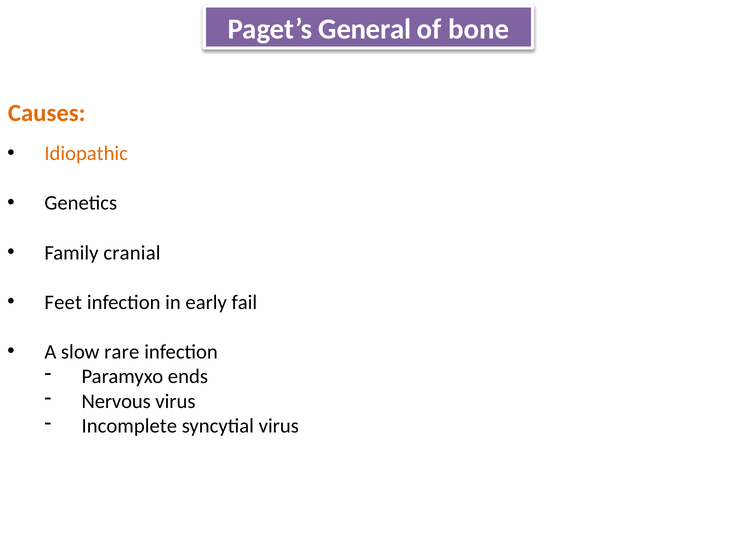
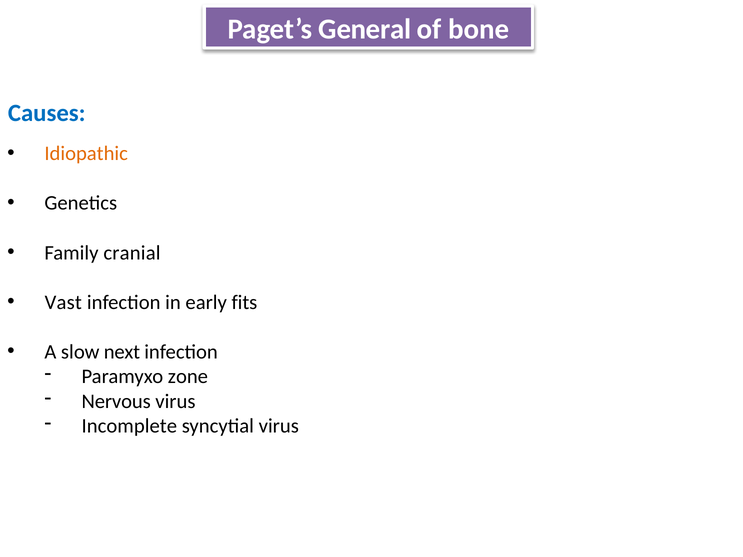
Causes colour: orange -> blue
Feet: Feet -> Vast
fail: fail -> fits
rare: rare -> next
ends: ends -> zone
